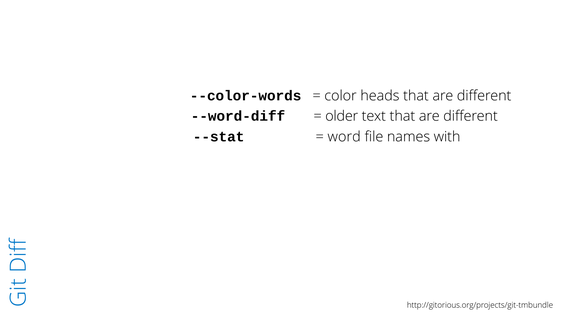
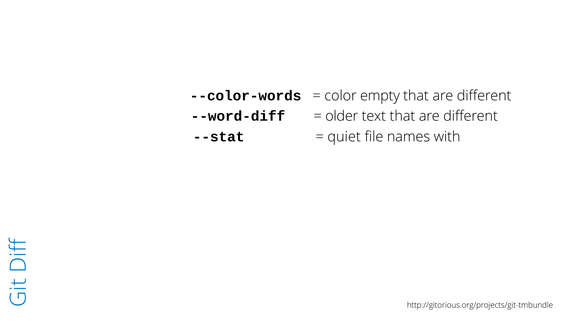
heads: heads -> empty
word: word -> quiet
